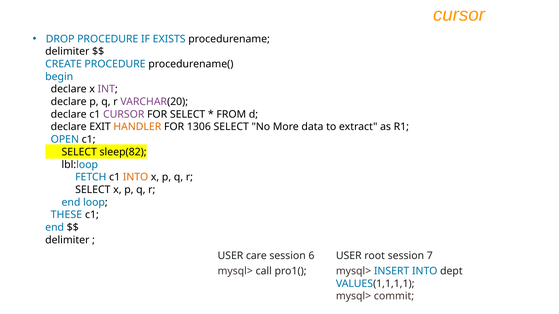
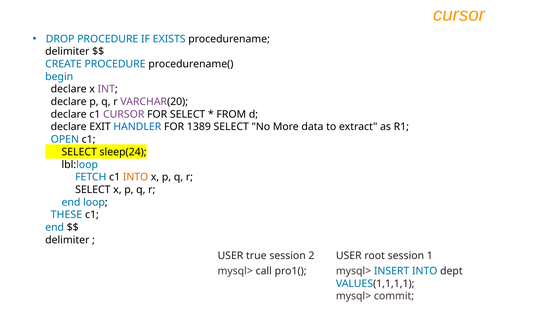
HANDLER colour: orange -> blue
1306: 1306 -> 1389
sleep(82: sleep(82 -> sleep(24
care: care -> true
6: 6 -> 2
7: 7 -> 1
